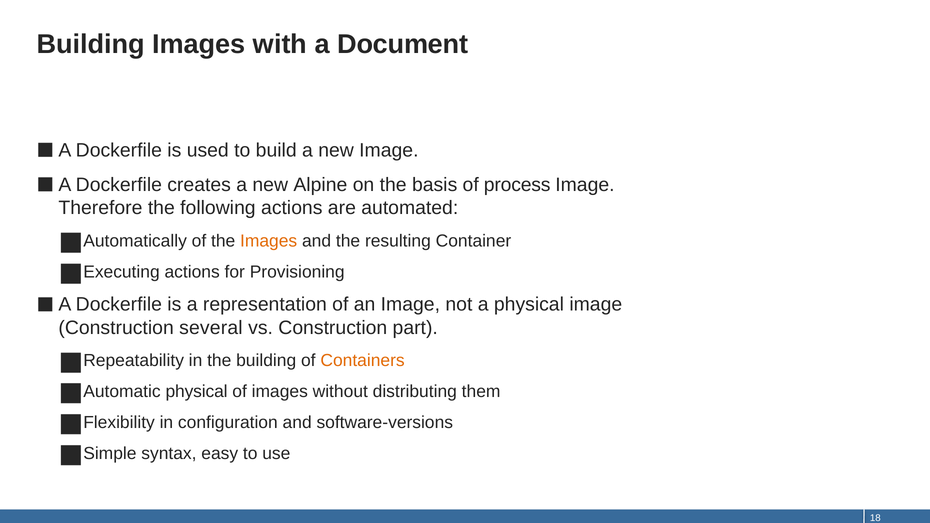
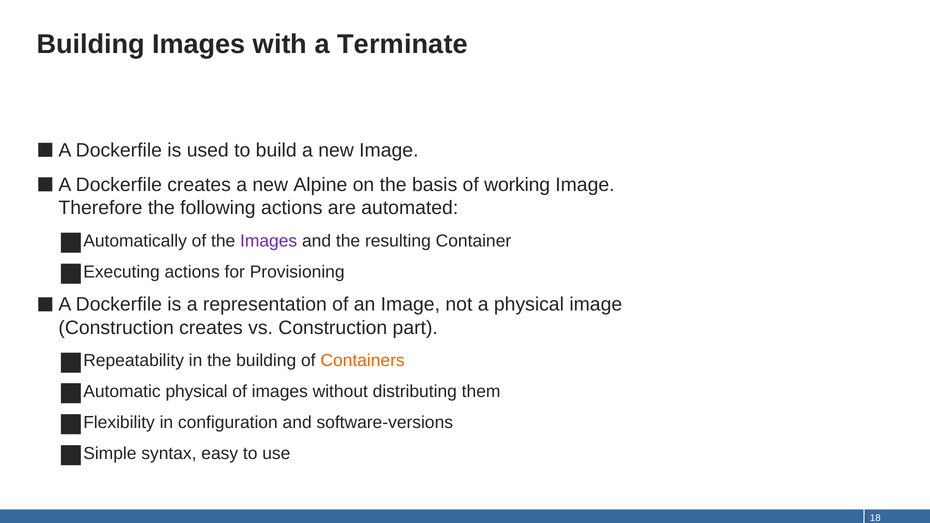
Document: Document -> Terminate
process: process -> working
Images at (269, 241) colour: orange -> purple
Construction several: several -> creates
